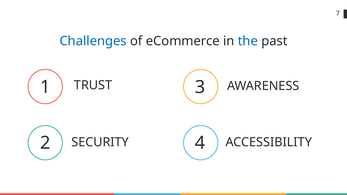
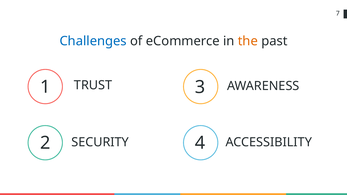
the colour: blue -> orange
